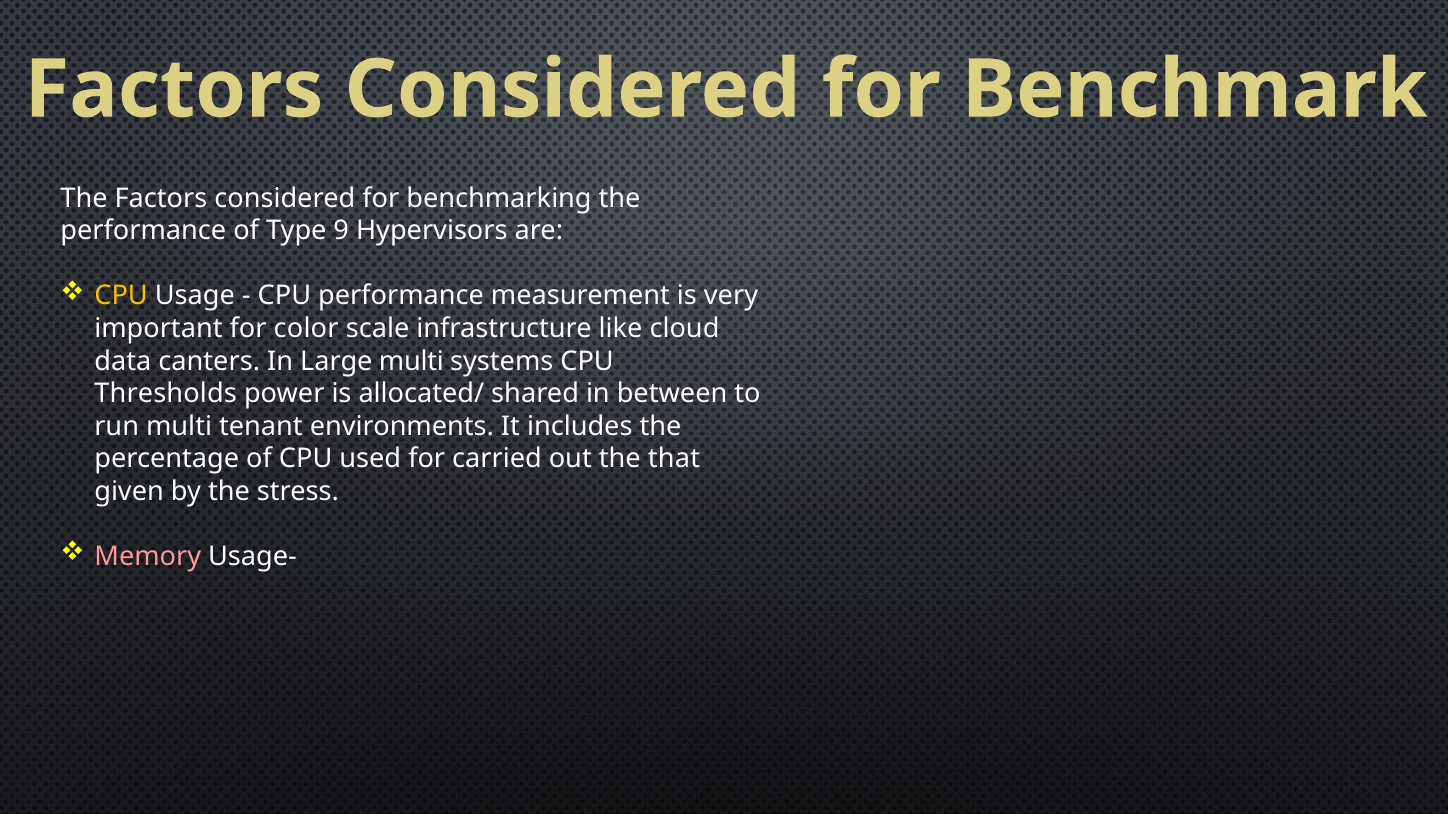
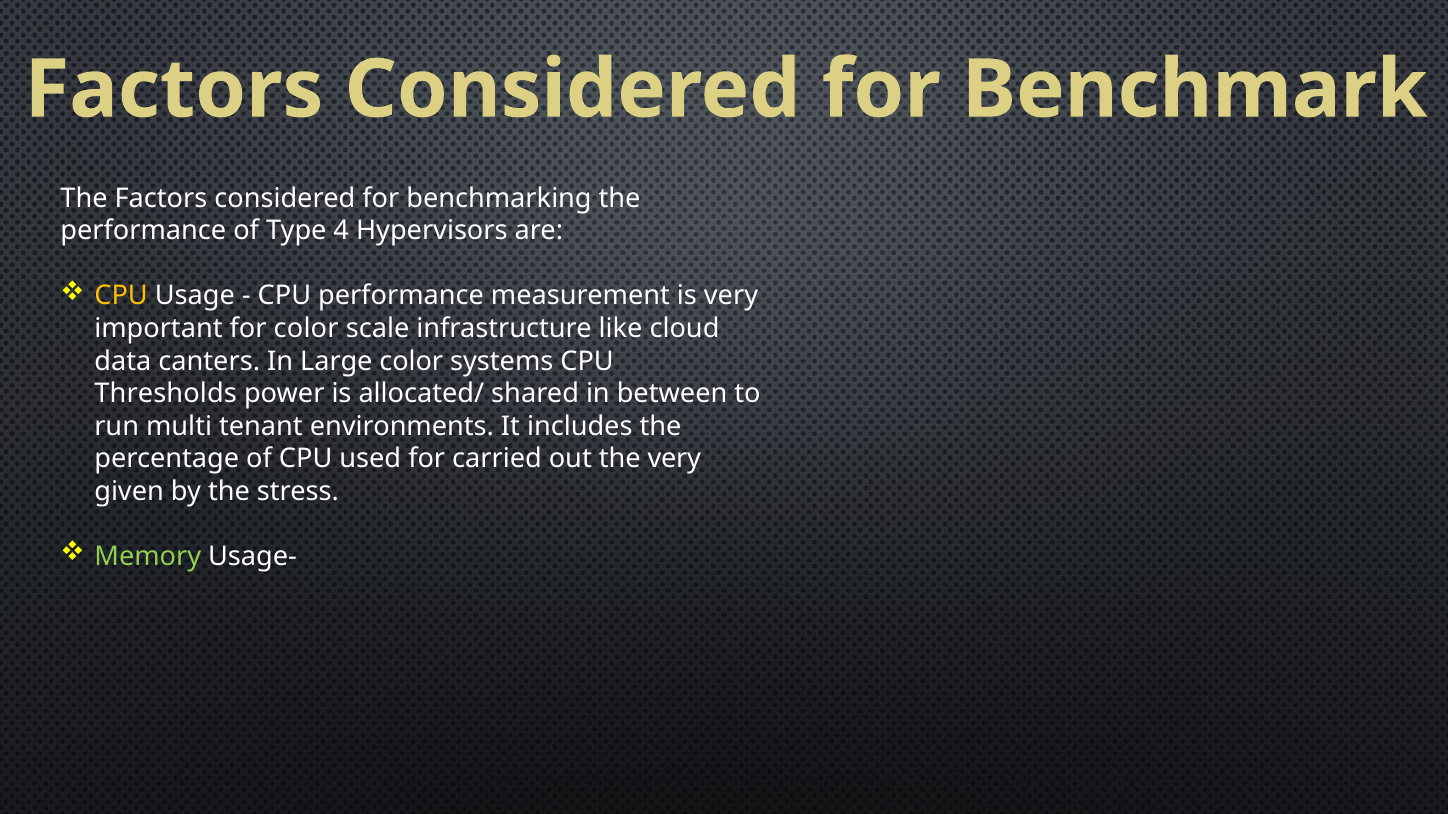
9: 9 -> 4
Large multi: multi -> color
the that: that -> very
Memory colour: pink -> light green
